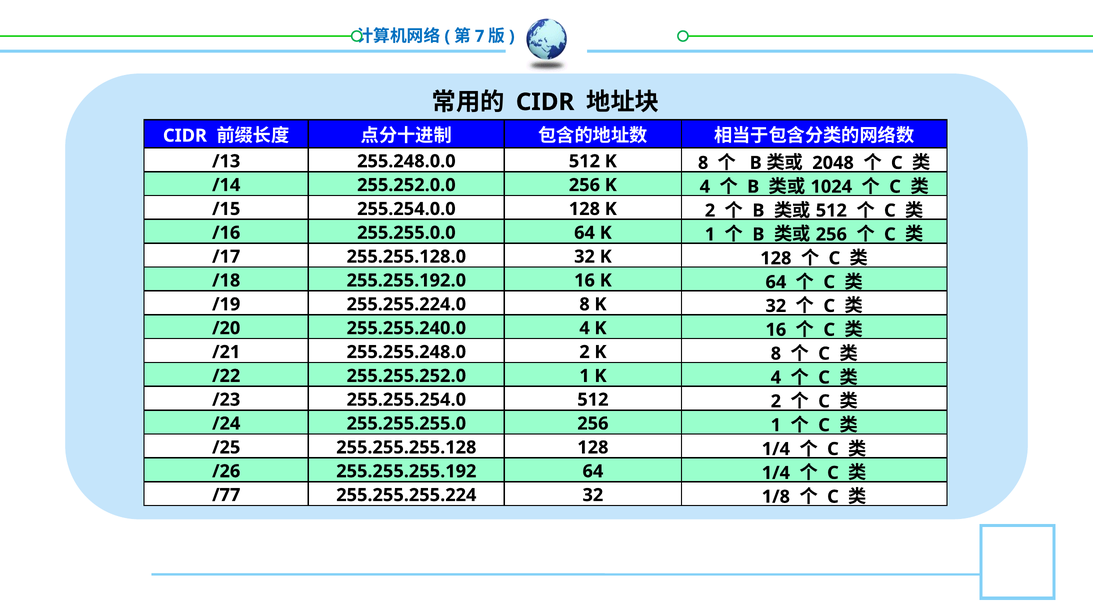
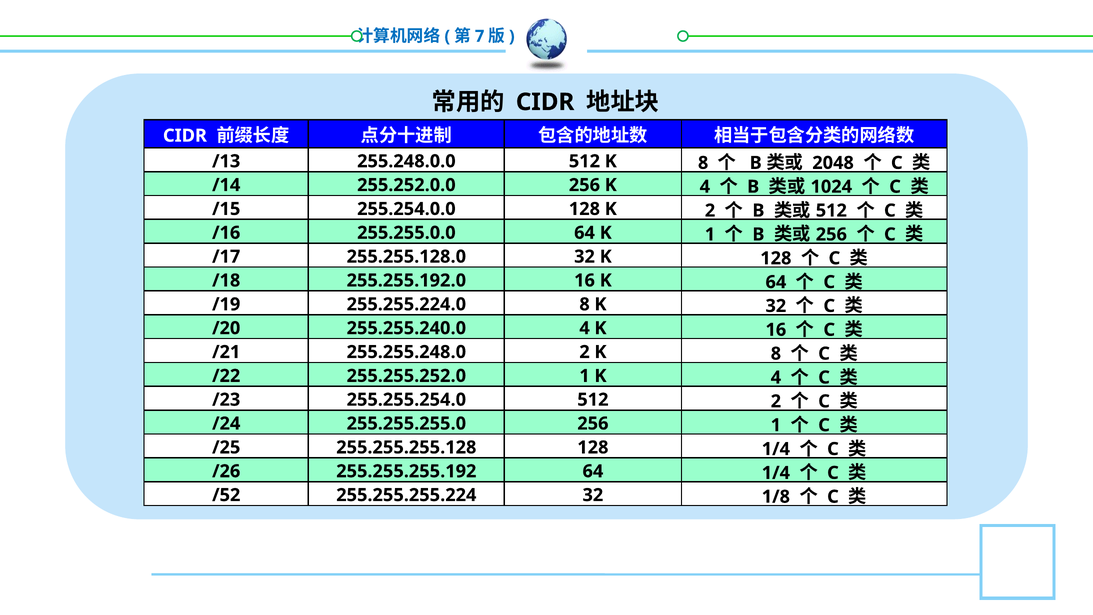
/77: /77 -> /52
